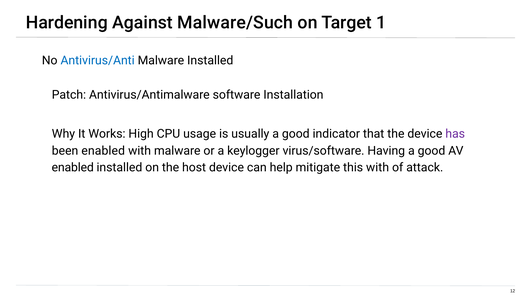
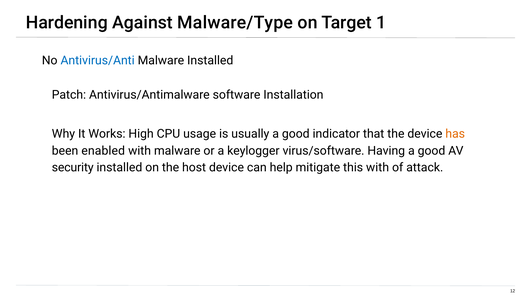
Malware/Such: Malware/Such -> Malware/Type
has colour: purple -> orange
enabled at (73, 167): enabled -> security
